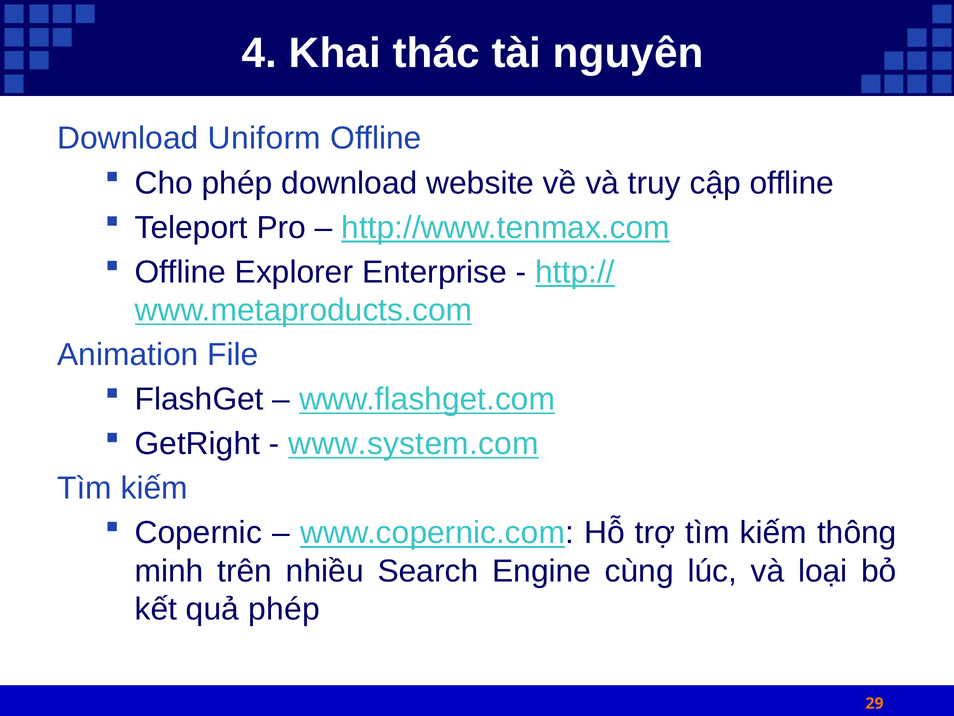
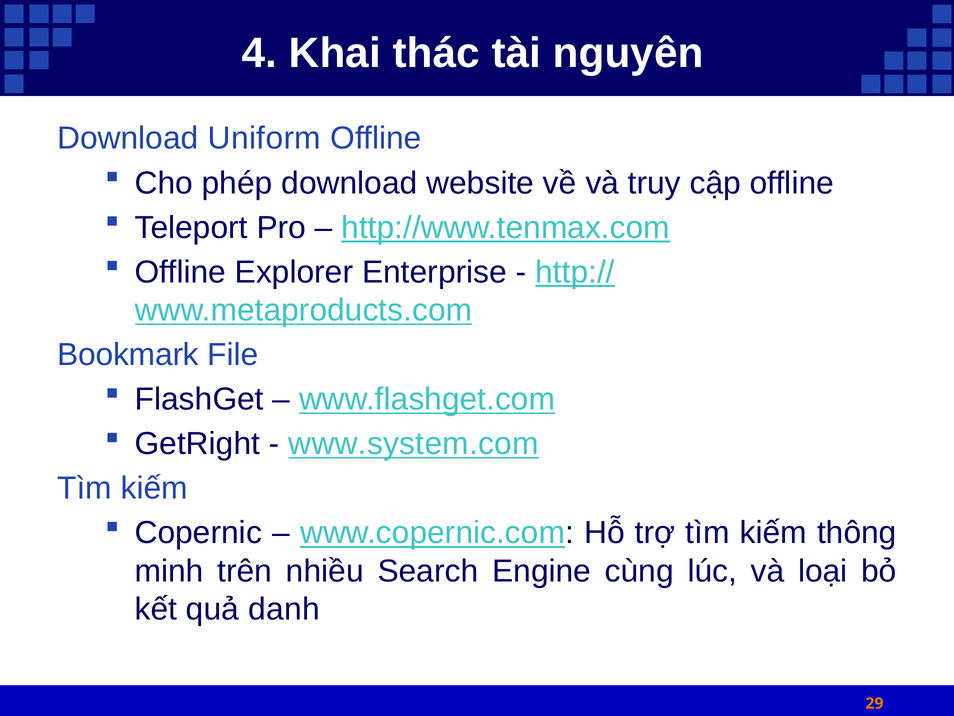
Animation: Animation -> Bookmark
quả phép: phép -> danh
